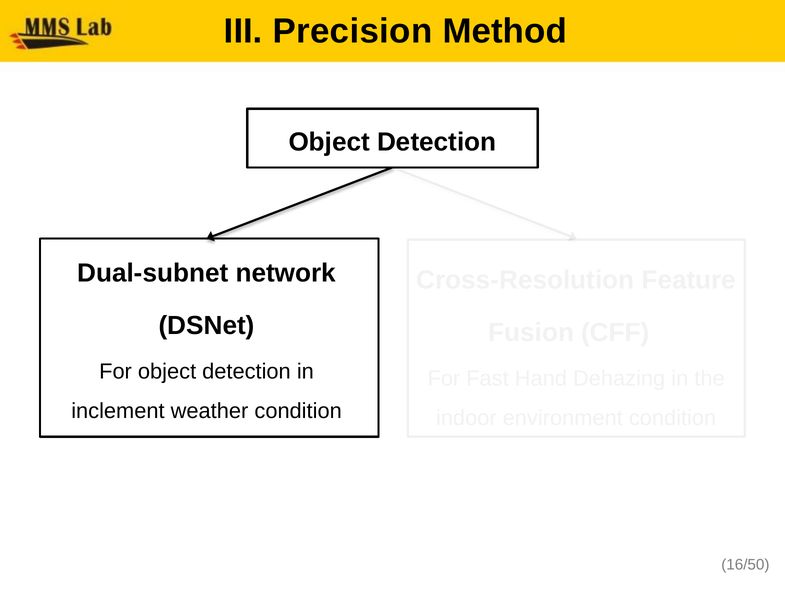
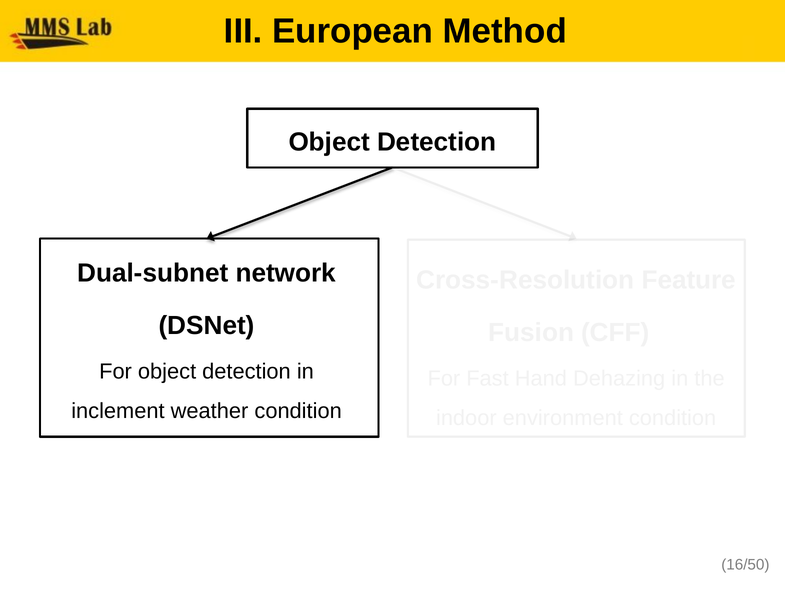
Precision: Precision -> European
